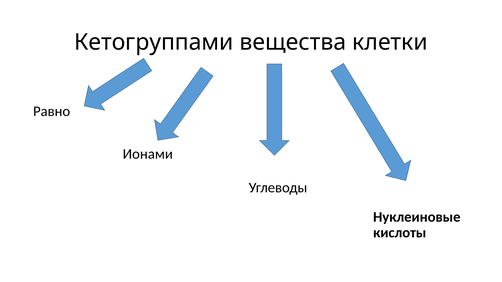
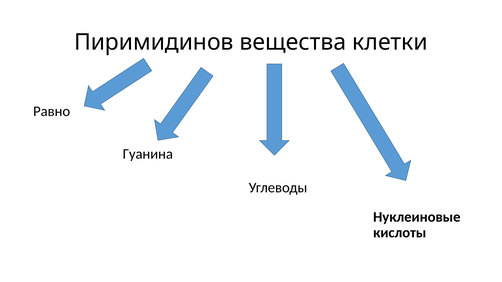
Кетогруппами: Кетогруппами -> Пиримидинов
Ионами: Ионами -> Гуанина
